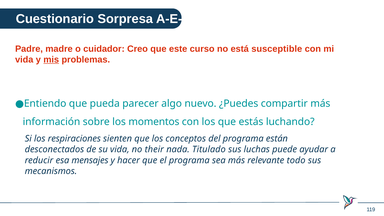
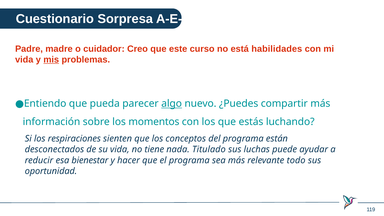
susceptible: susceptible -> habilidades
algo underline: none -> present
their: their -> tiene
mensajes: mensajes -> bienestar
mecanismos: mecanismos -> oportunidad
